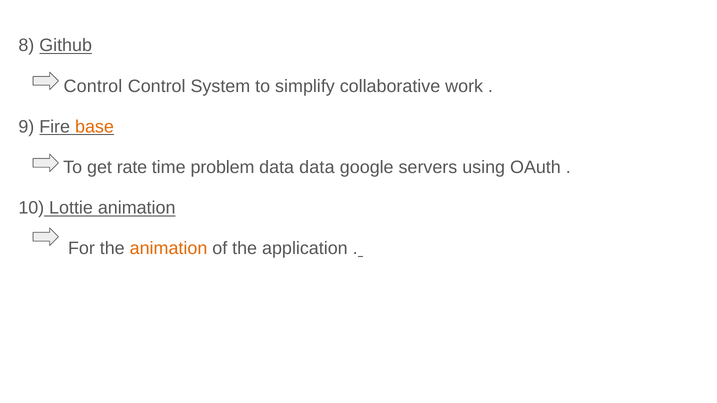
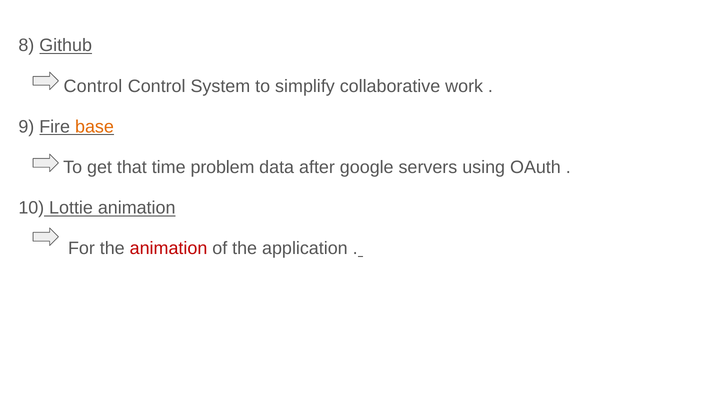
rate: rate -> that
data data: data -> after
animation at (169, 249) colour: orange -> red
